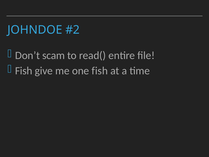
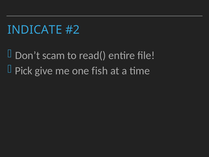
JOHNDOE: JOHNDOE -> INDICATE
Fish at (24, 71): Fish -> Pick
